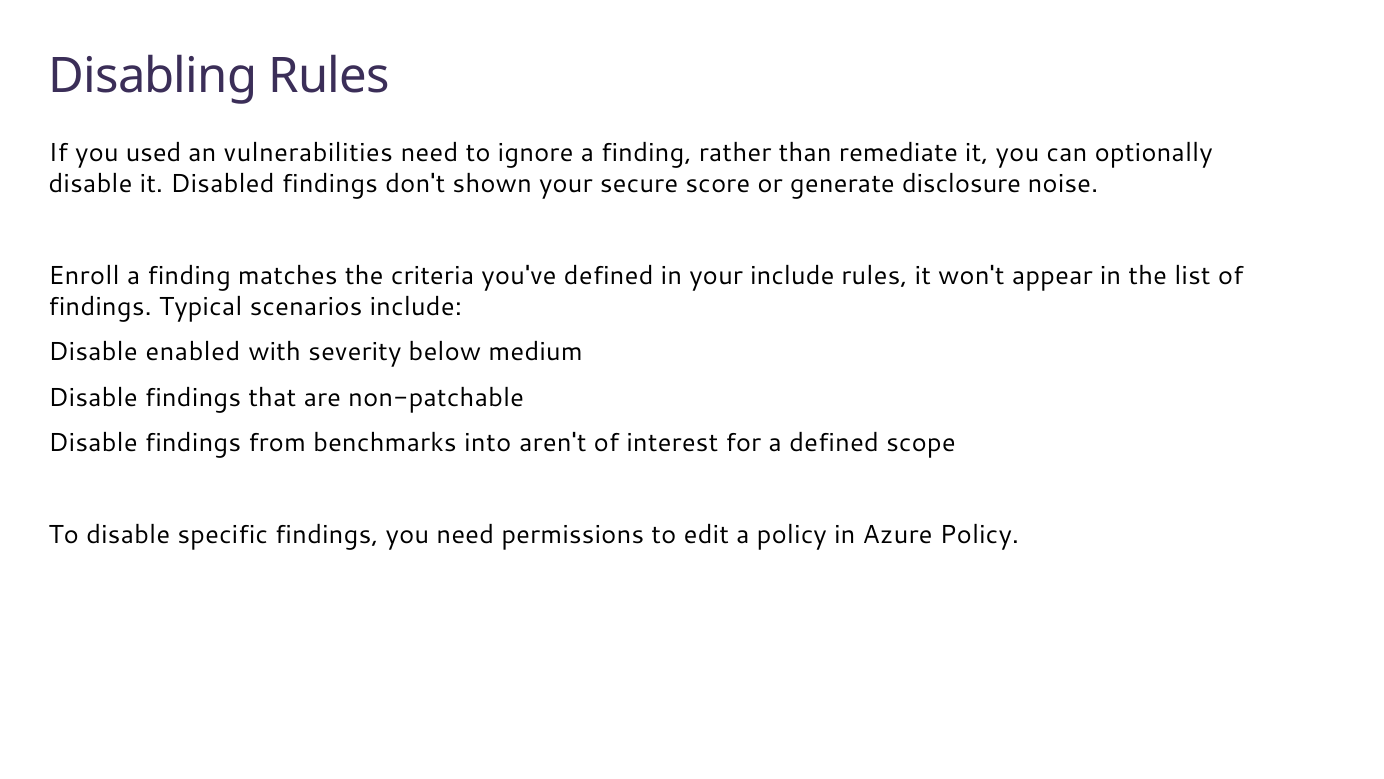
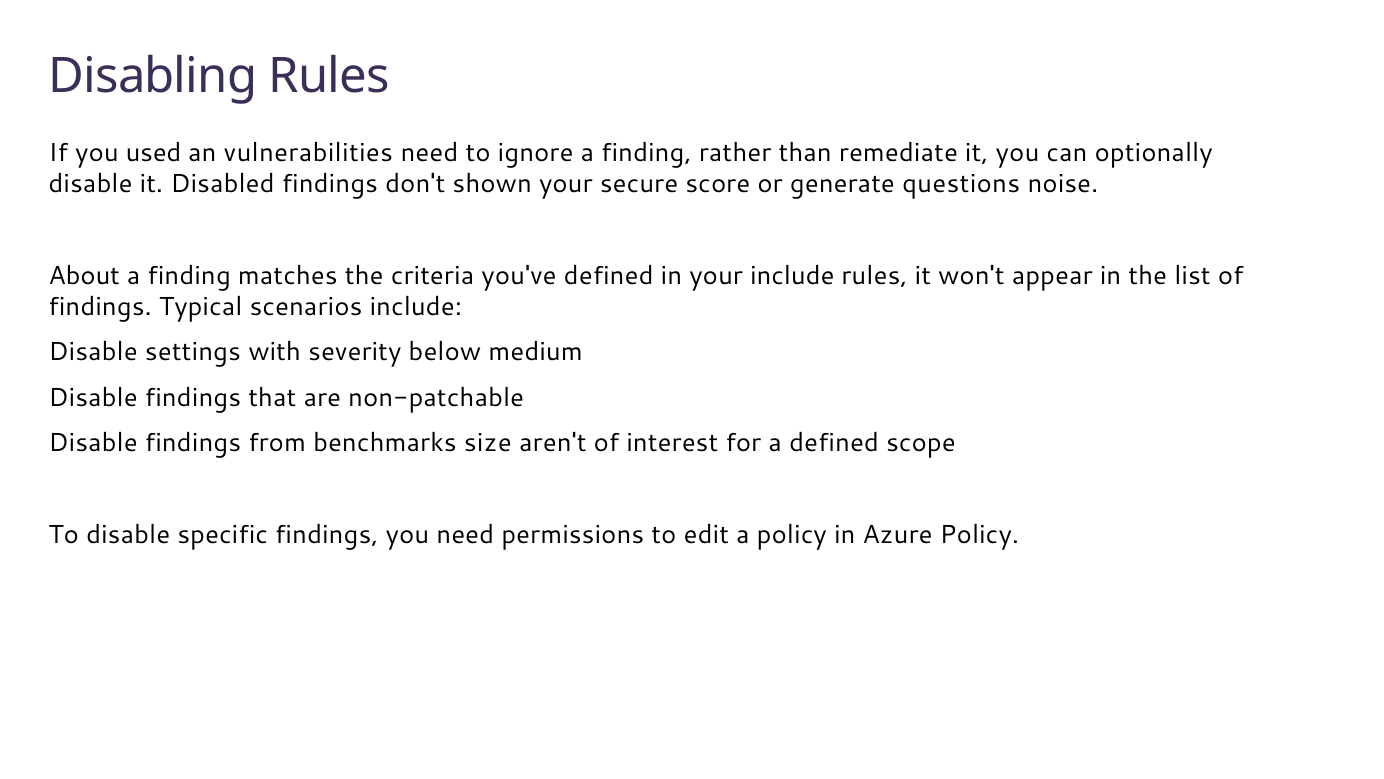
disclosure: disclosure -> questions
Enroll: Enroll -> About
enabled: enabled -> settings
into: into -> size
